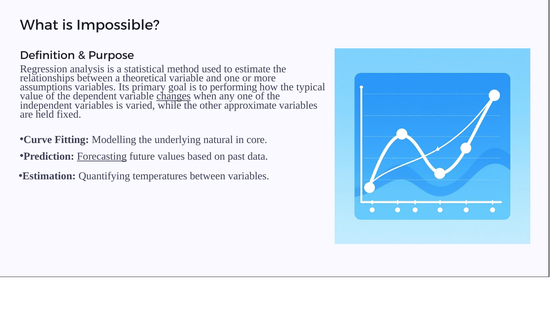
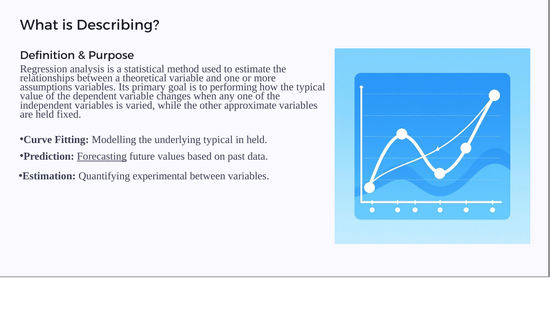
Impossible: Impossible -> Describing
changes underline: present -> none
underlying natural: natural -> typical
in core: core -> held
temperatures: temperatures -> experimental
